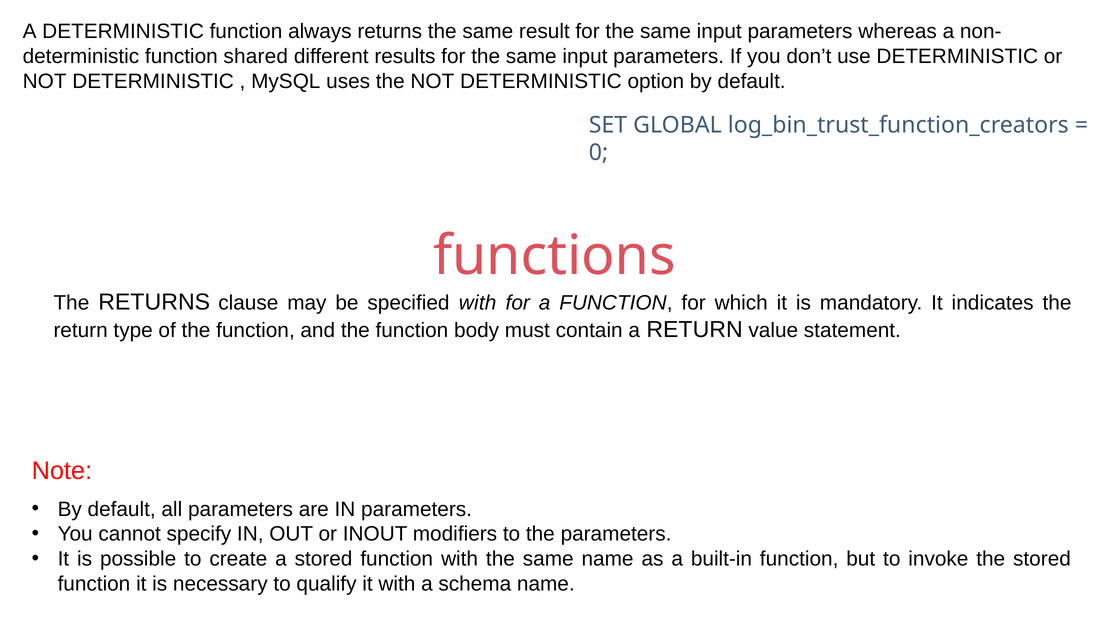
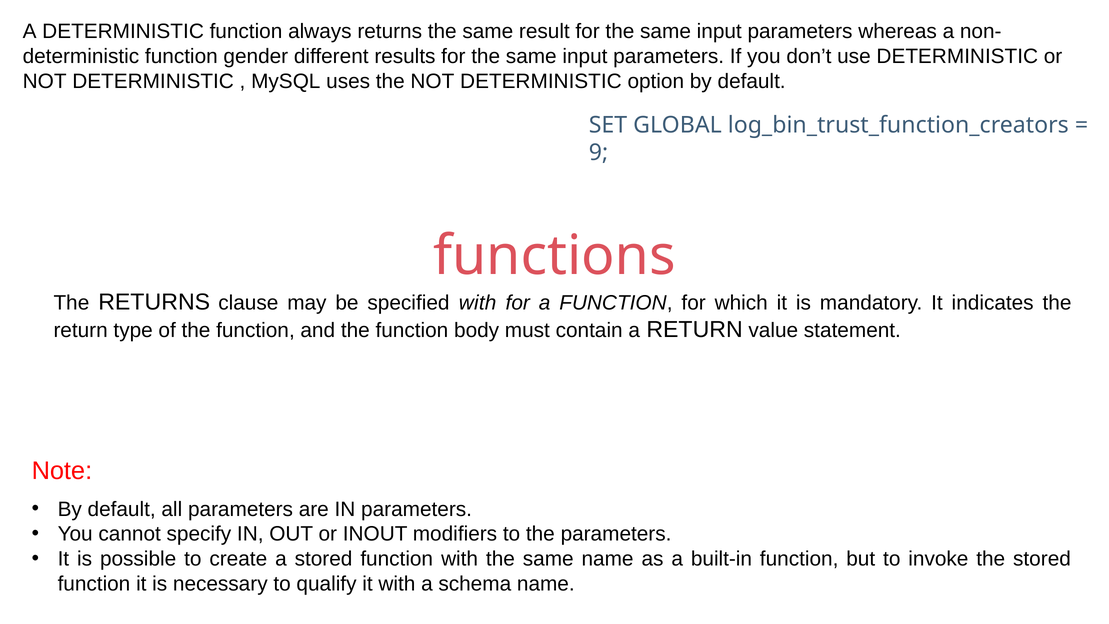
shared: shared -> gender
0: 0 -> 9
